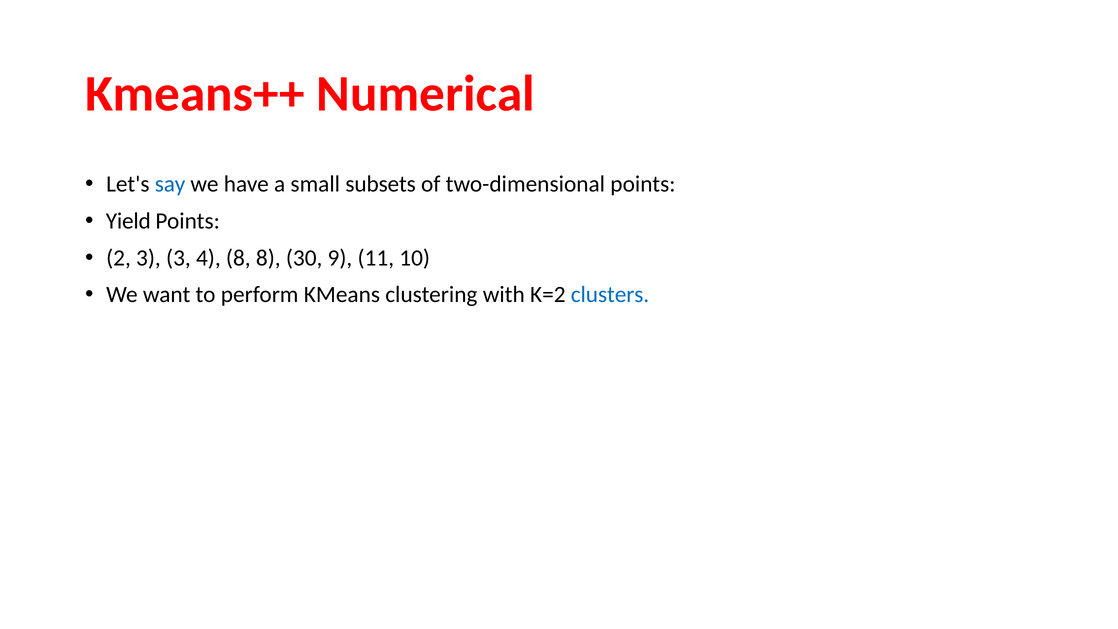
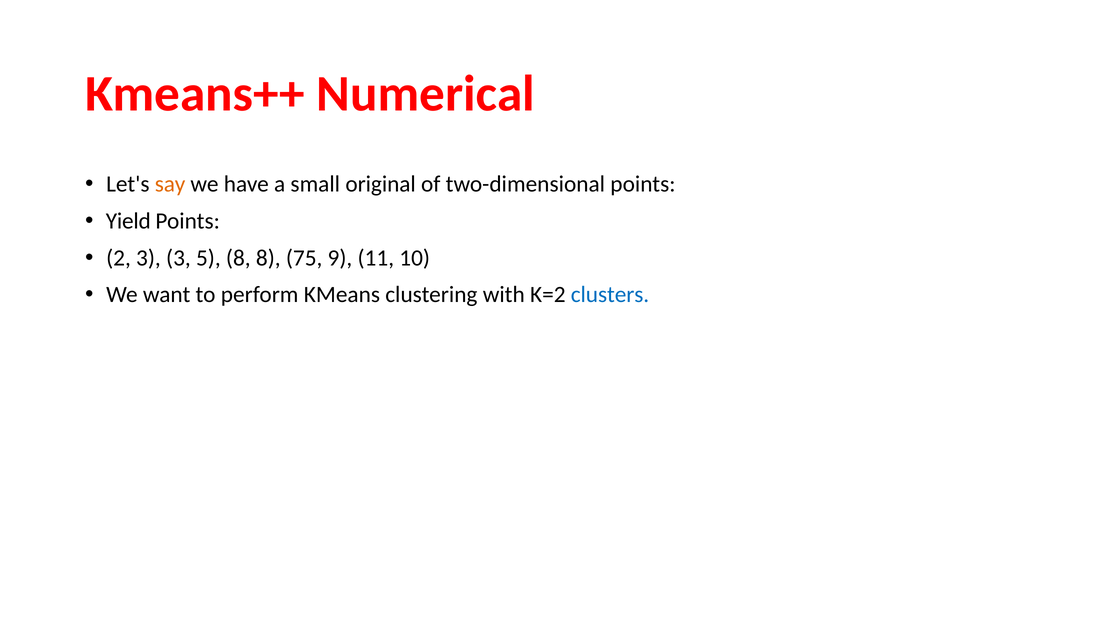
say colour: blue -> orange
subsets: subsets -> original
4: 4 -> 5
30: 30 -> 75
